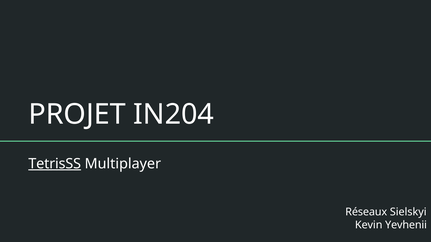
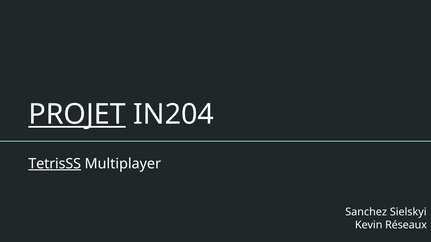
PROJET underline: none -> present
Réseaux: Réseaux -> Sanchez
Yevhenii: Yevhenii -> Réseaux
